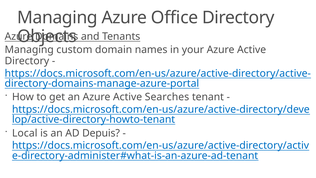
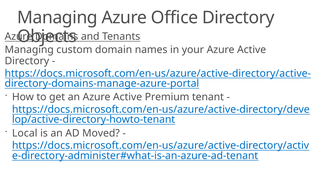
Searches: Searches -> Premium
Depuis: Depuis -> Moved
